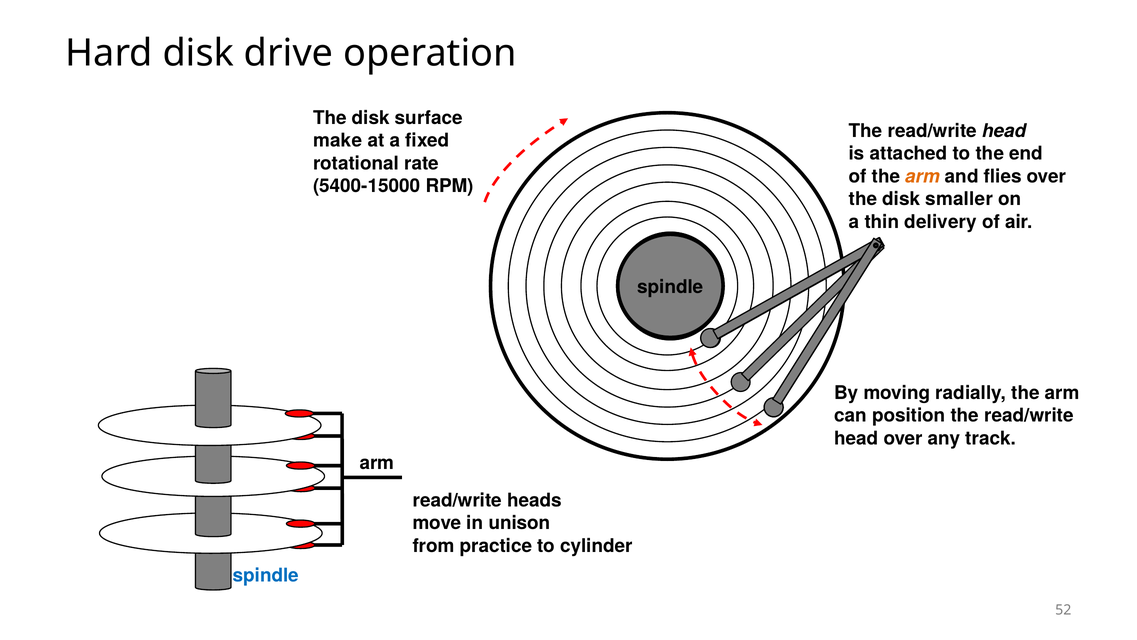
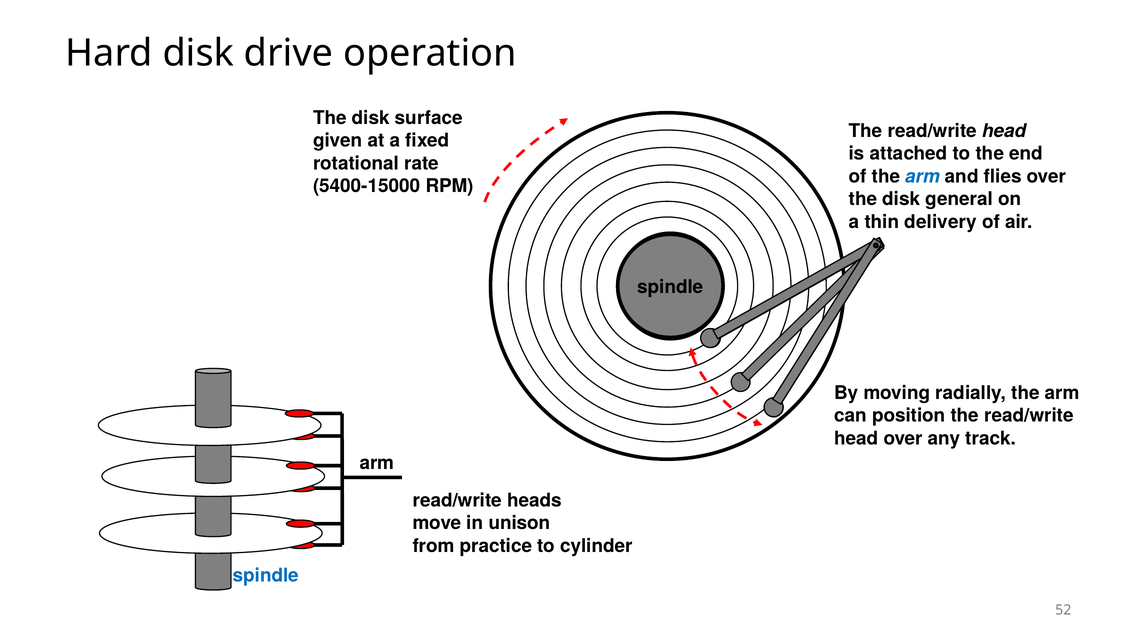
make: make -> given
arm at (923, 176) colour: orange -> blue
smaller: smaller -> general
